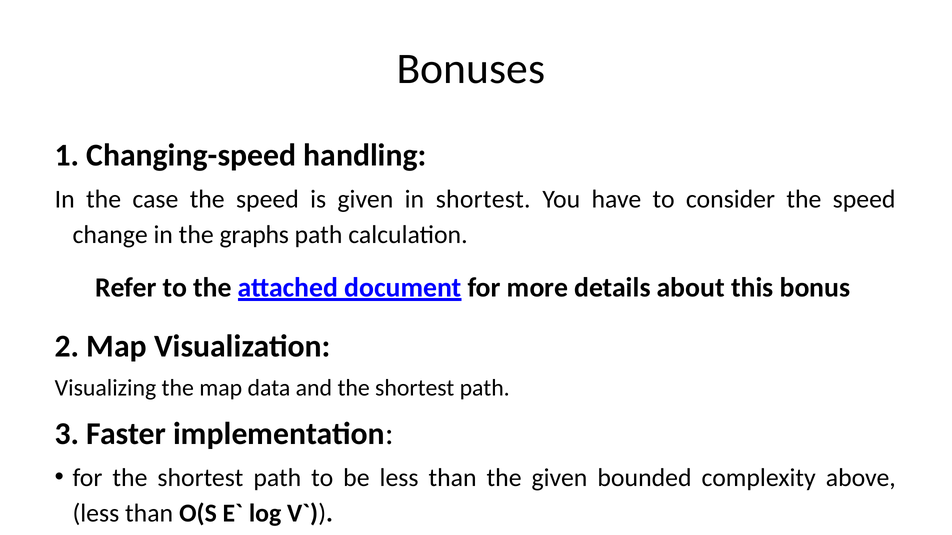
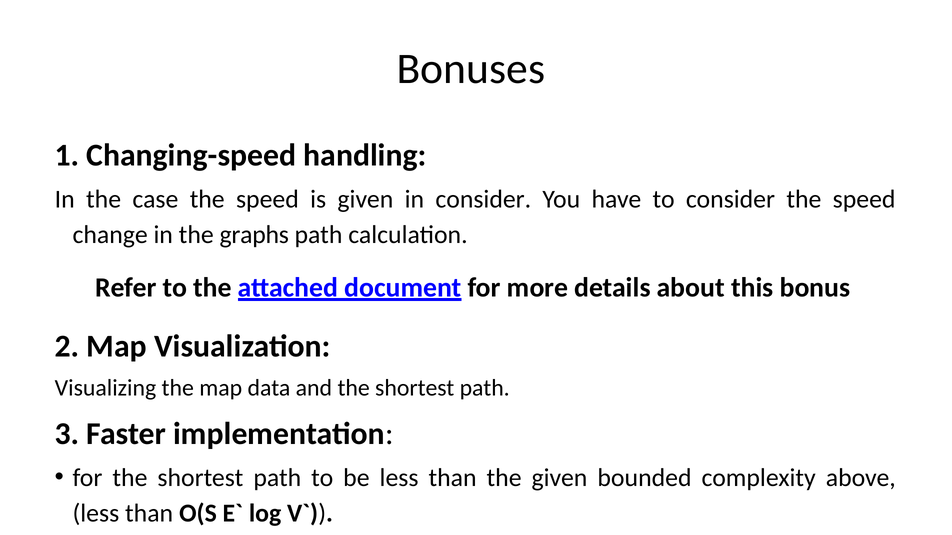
in shortest: shortest -> consider
